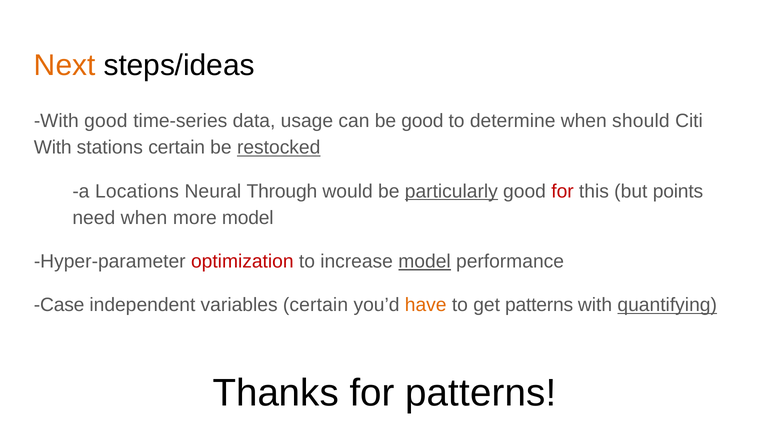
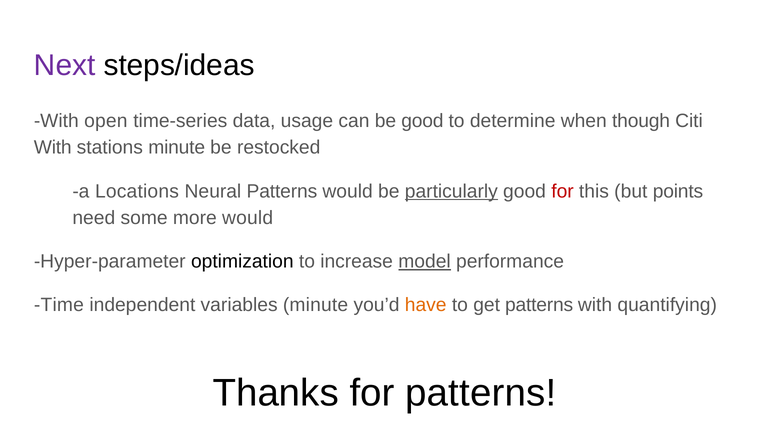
Next colour: orange -> purple
With good: good -> open
should: should -> though
stations certain: certain -> minute
restocked underline: present -> none
Neural Through: Through -> Patterns
need when: when -> some
more model: model -> would
optimization colour: red -> black
Case: Case -> Time
variables certain: certain -> minute
quantifying underline: present -> none
